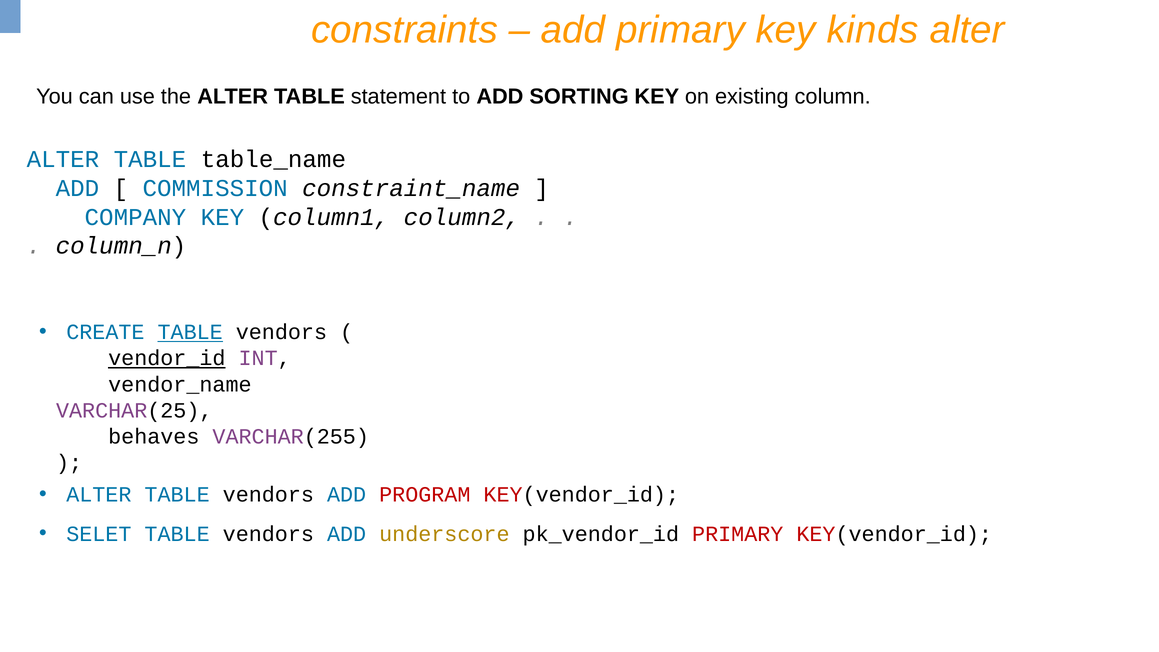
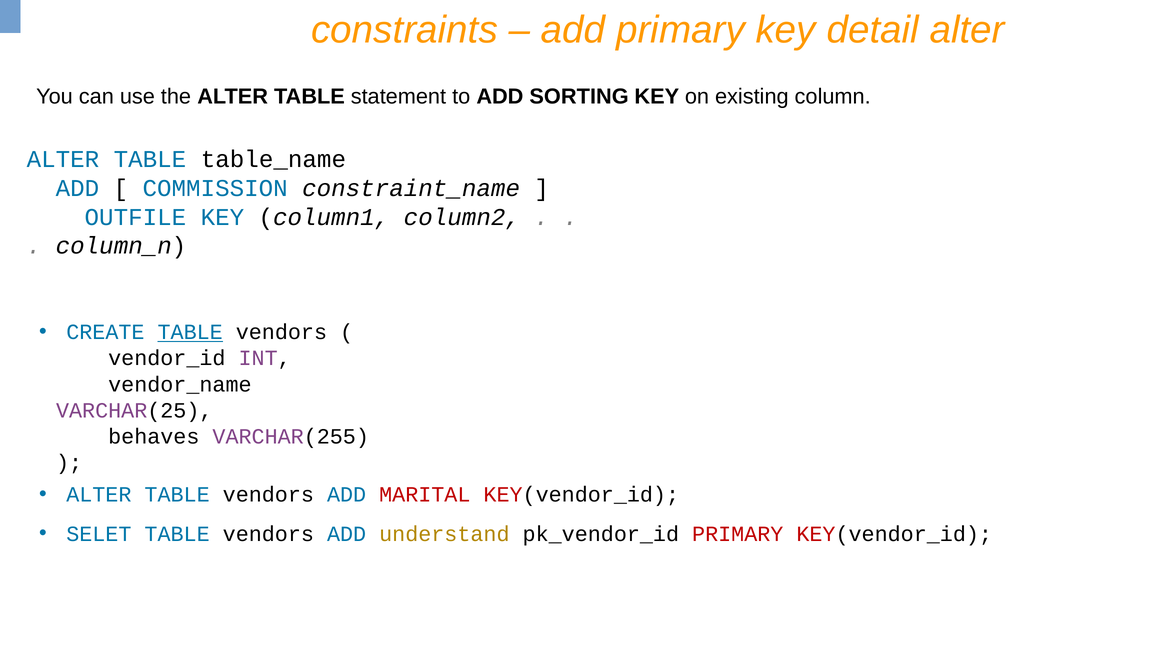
kinds: kinds -> detail
COMPANY: COMPANY -> OUTFILE
vendor_id underline: present -> none
PROGRAM: PROGRAM -> MARITAL
underscore: underscore -> understand
